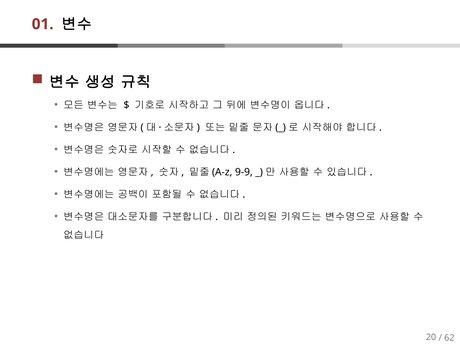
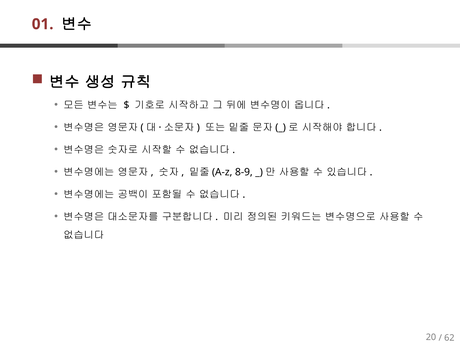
9-9: 9-9 -> 8-9
